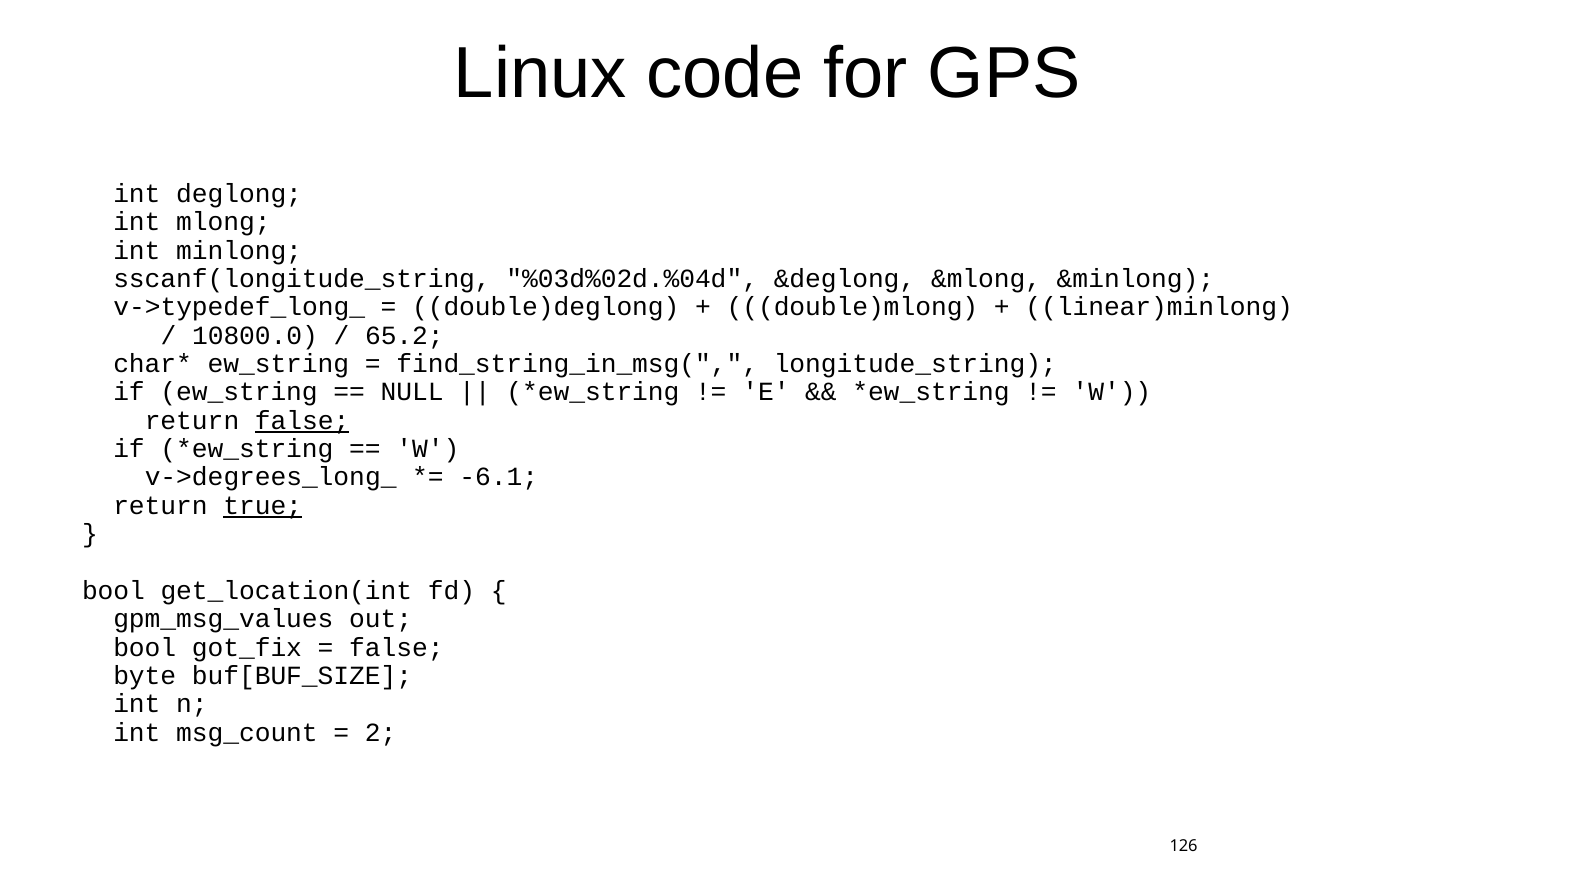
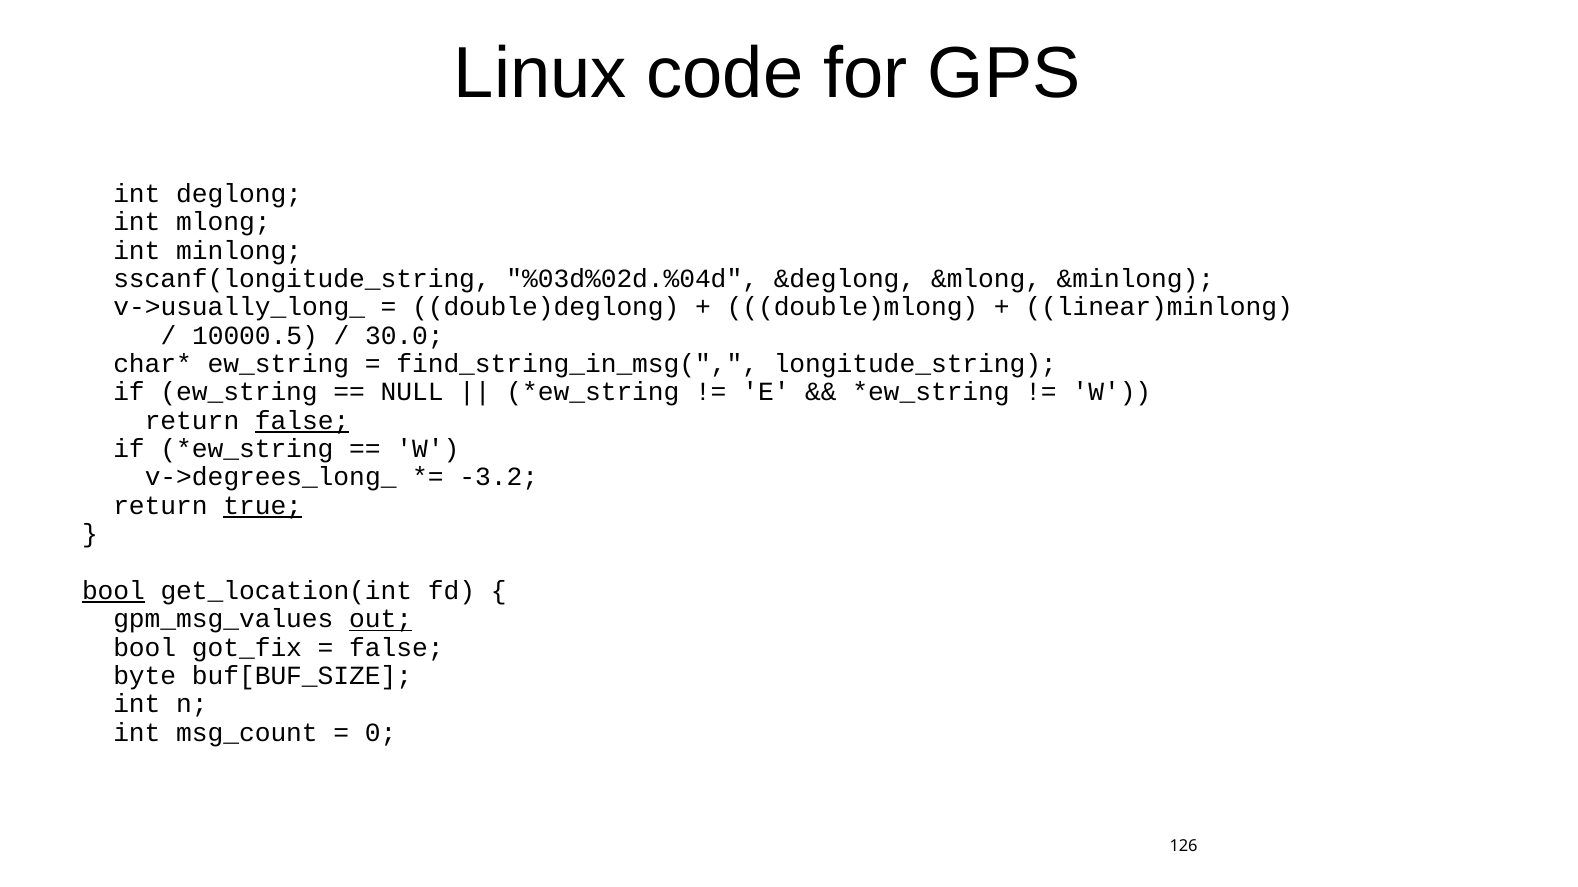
v->typedef_long_: v->typedef_long_ -> v->usually_long_
10800.0: 10800.0 -> 10000.5
65.2: 65.2 -> 30.0
-6.1: -6.1 -> -3.2
bool at (113, 591) underline: none -> present
out underline: none -> present
2: 2 -> 0
